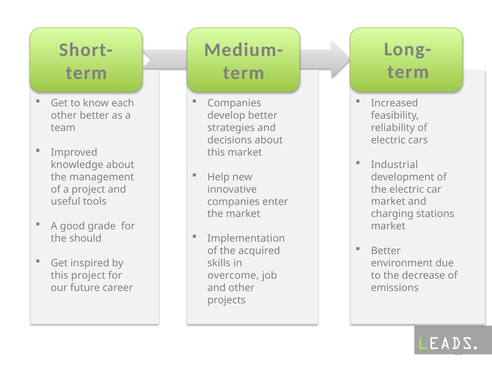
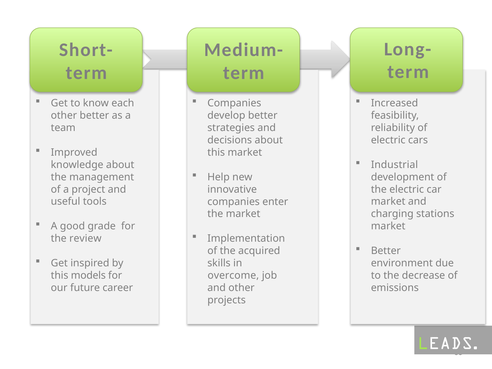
should: should -> review
this project: project -> models
